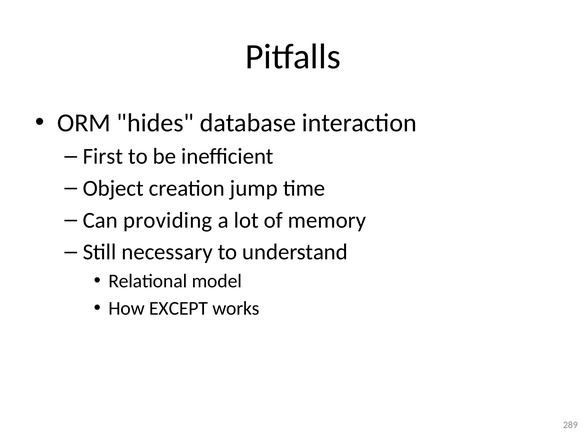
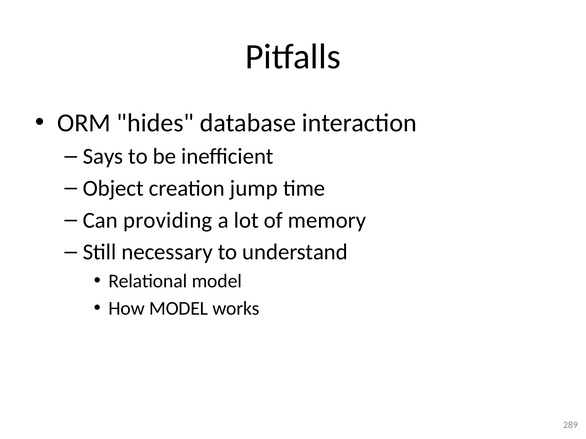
First: First -> Says
How EXCEPT: EXCEPT -> MODEL
